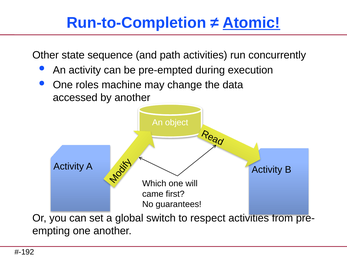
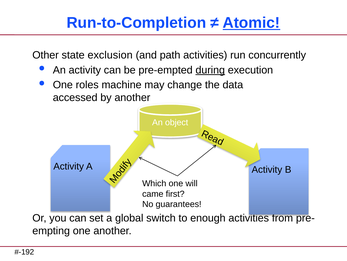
sequence: sequence -> exclusion
during underline: none -> present
respect: respect -> enough
